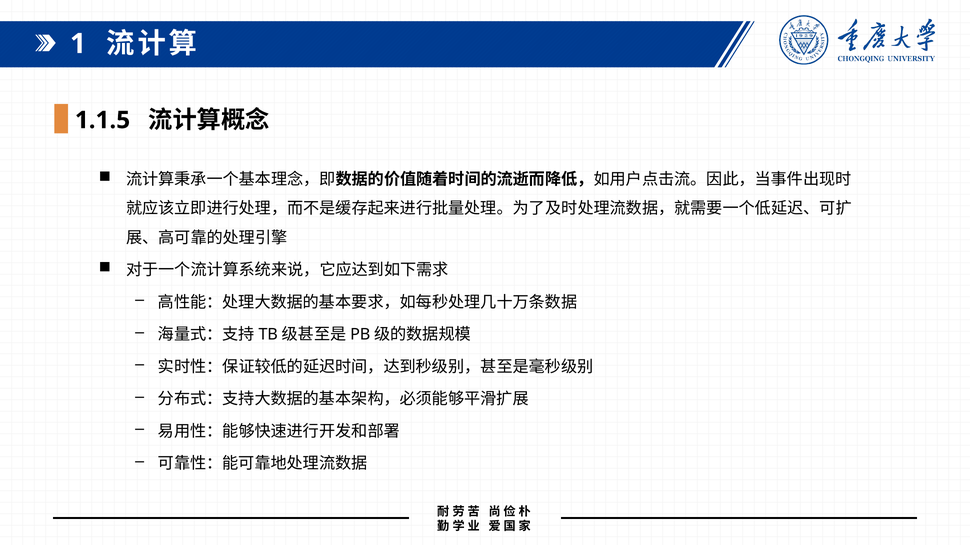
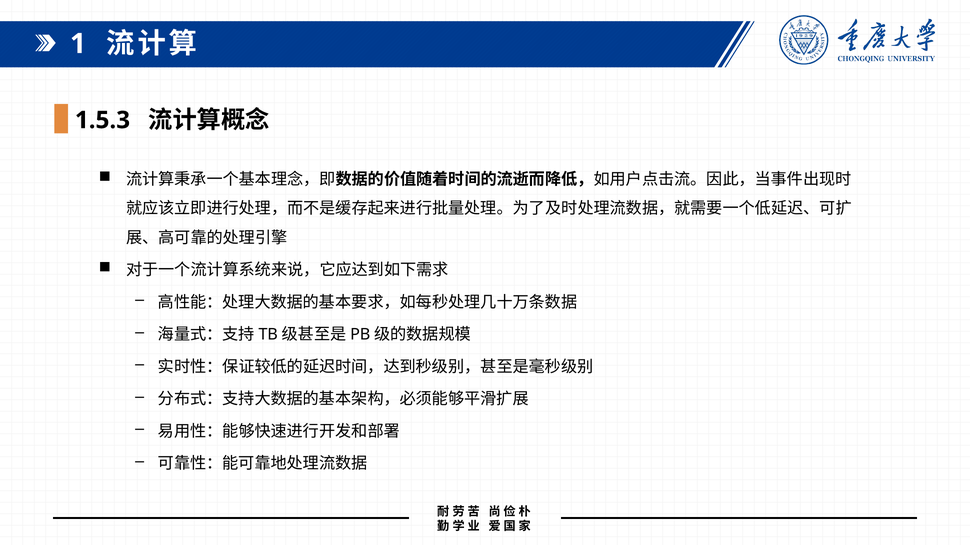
1.1.5: 1.1.5 -> 1.5.3
